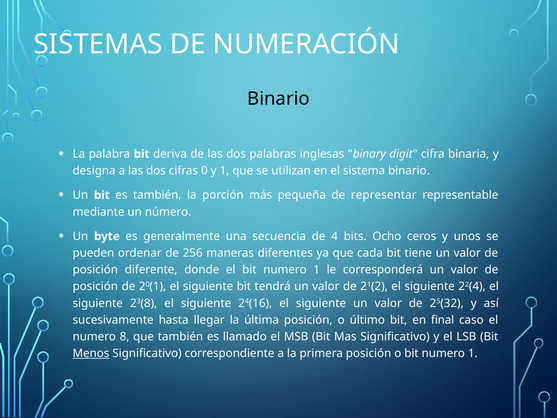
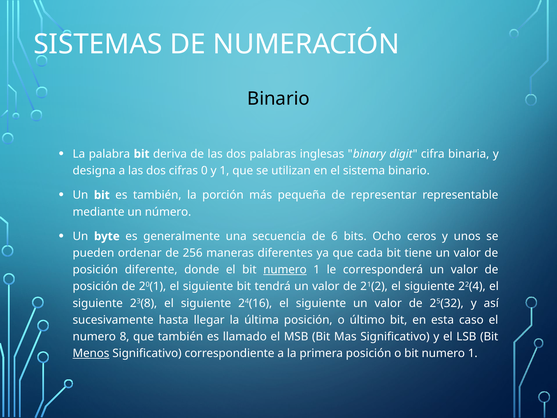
4: 4 -> 6
numero at (285, 270) underline: none -> present
final: final -> esta
